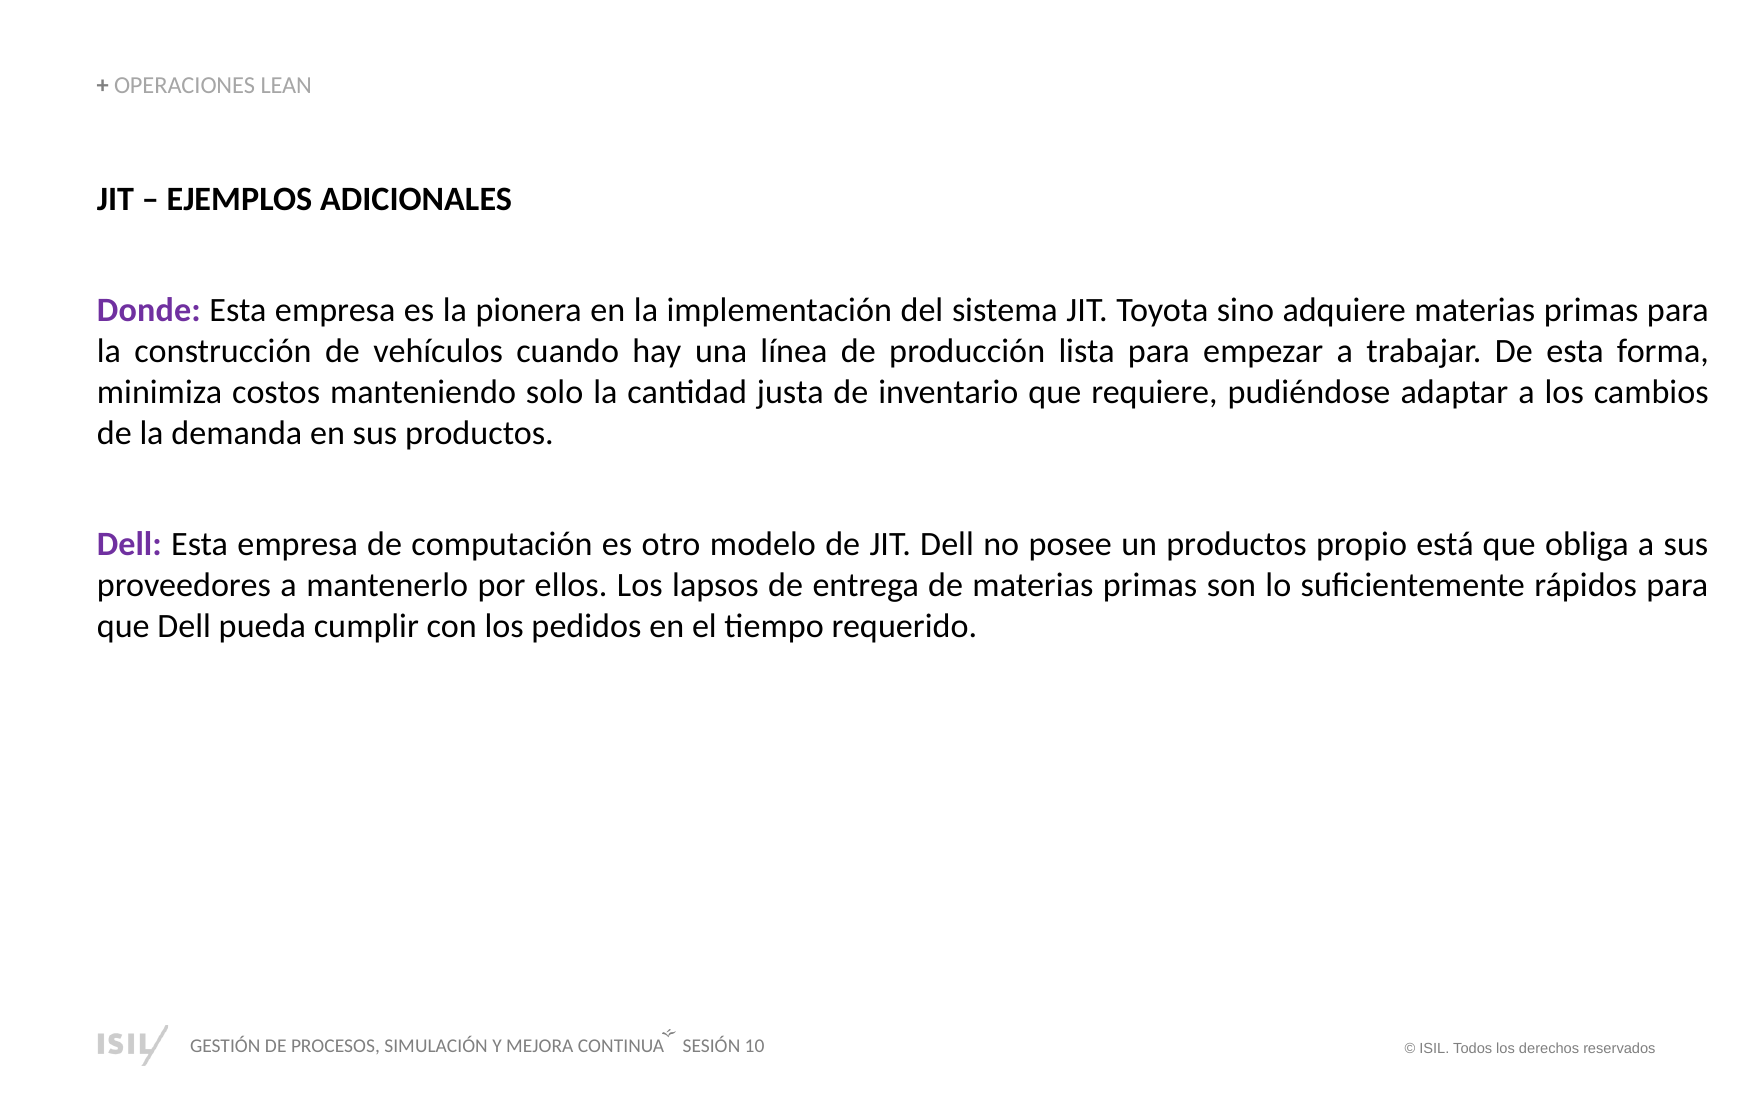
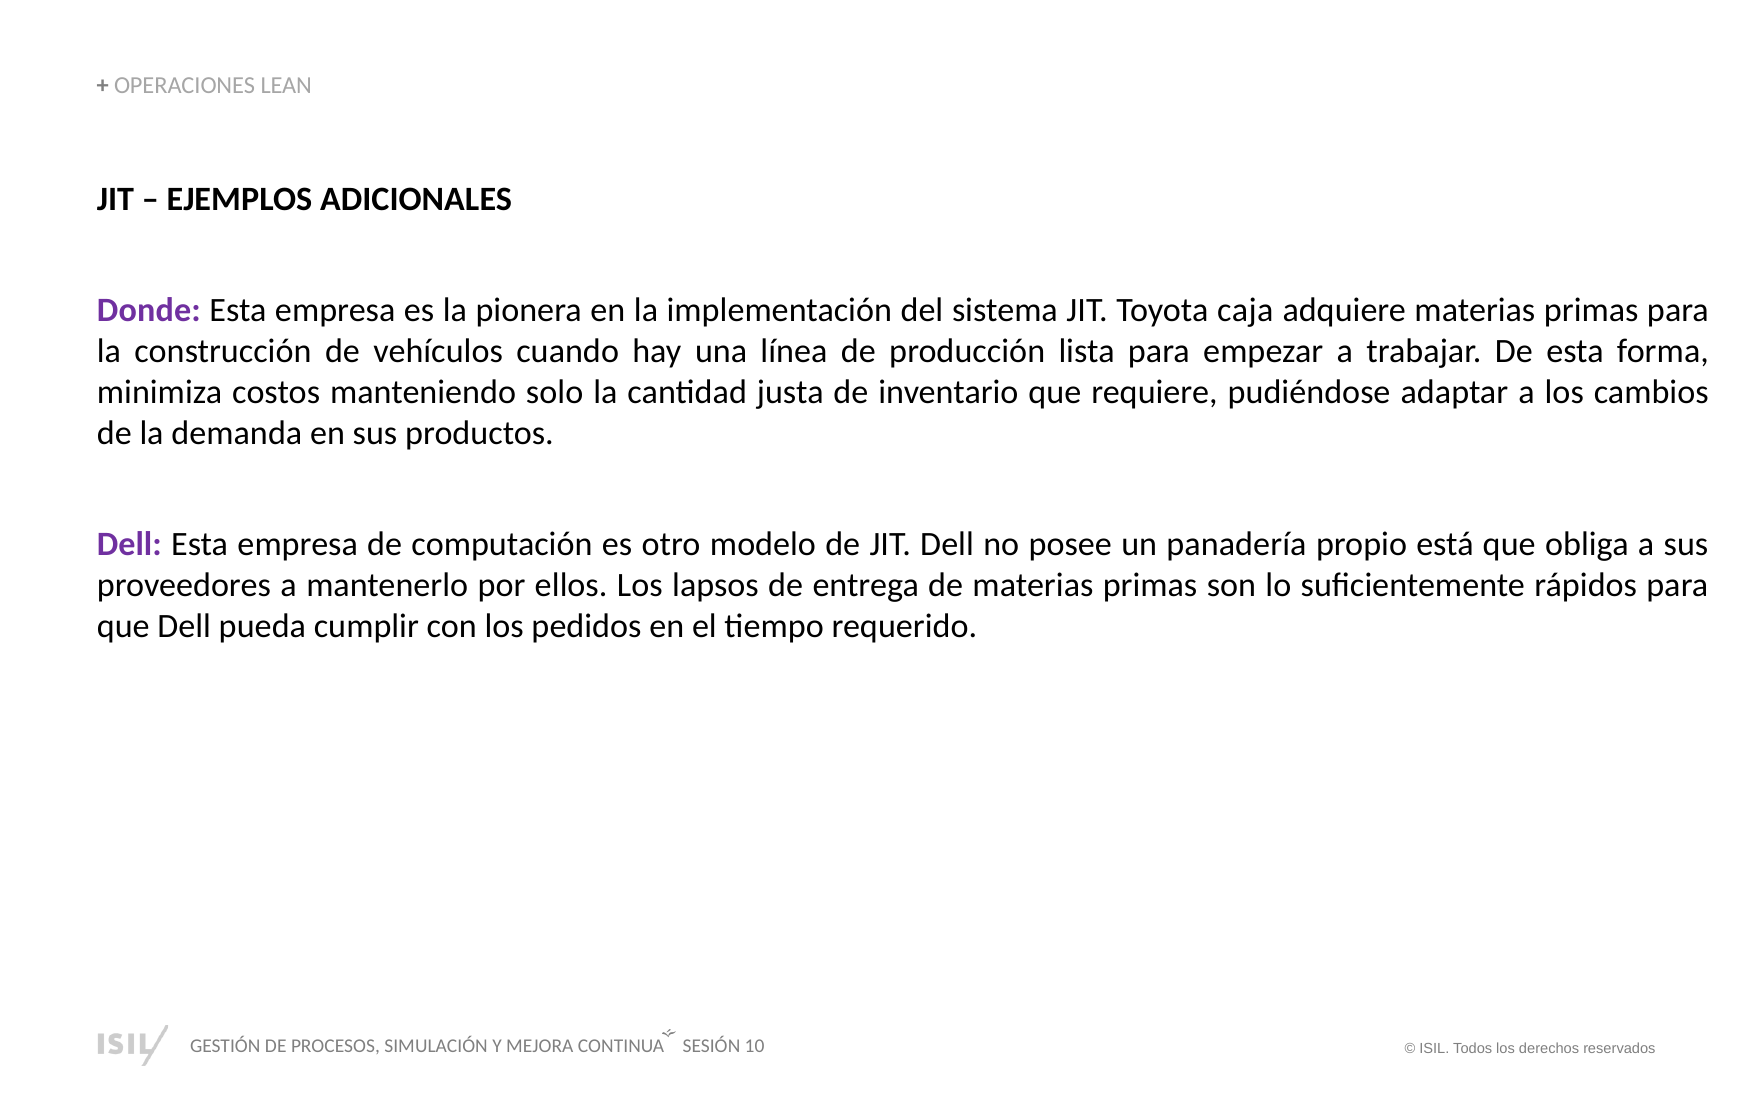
sino: sino -> caja
un productos: productos -> panadería
